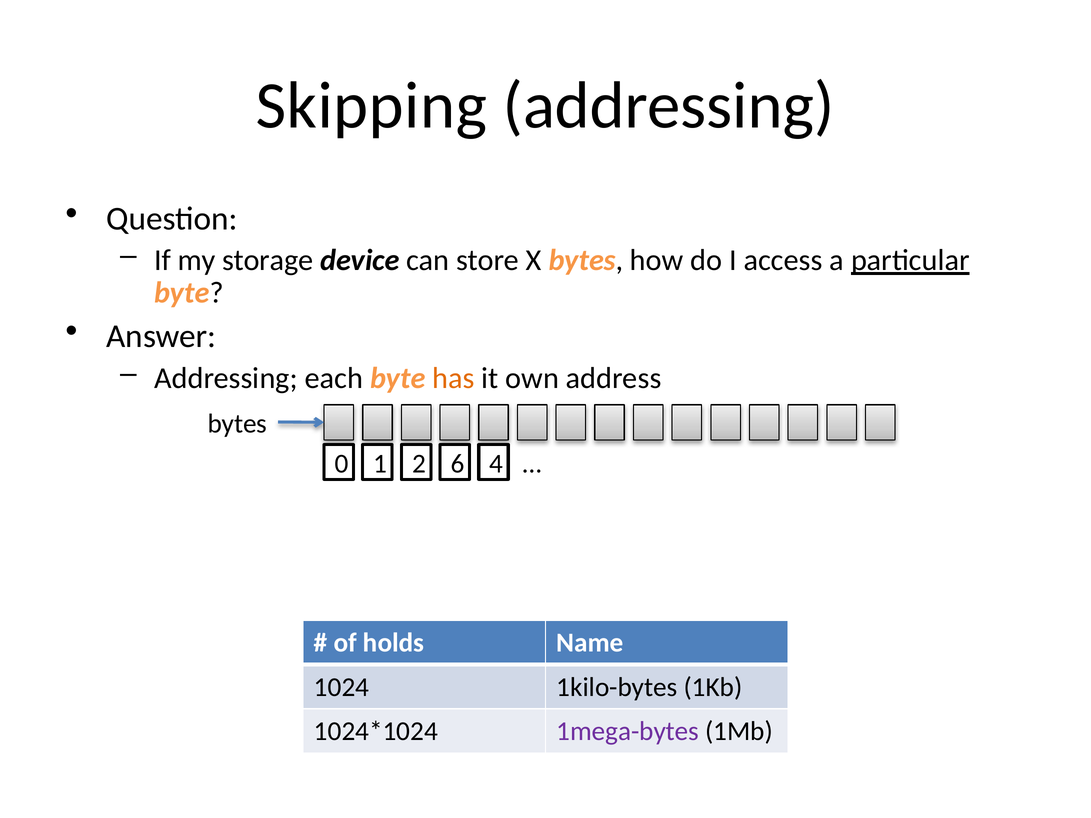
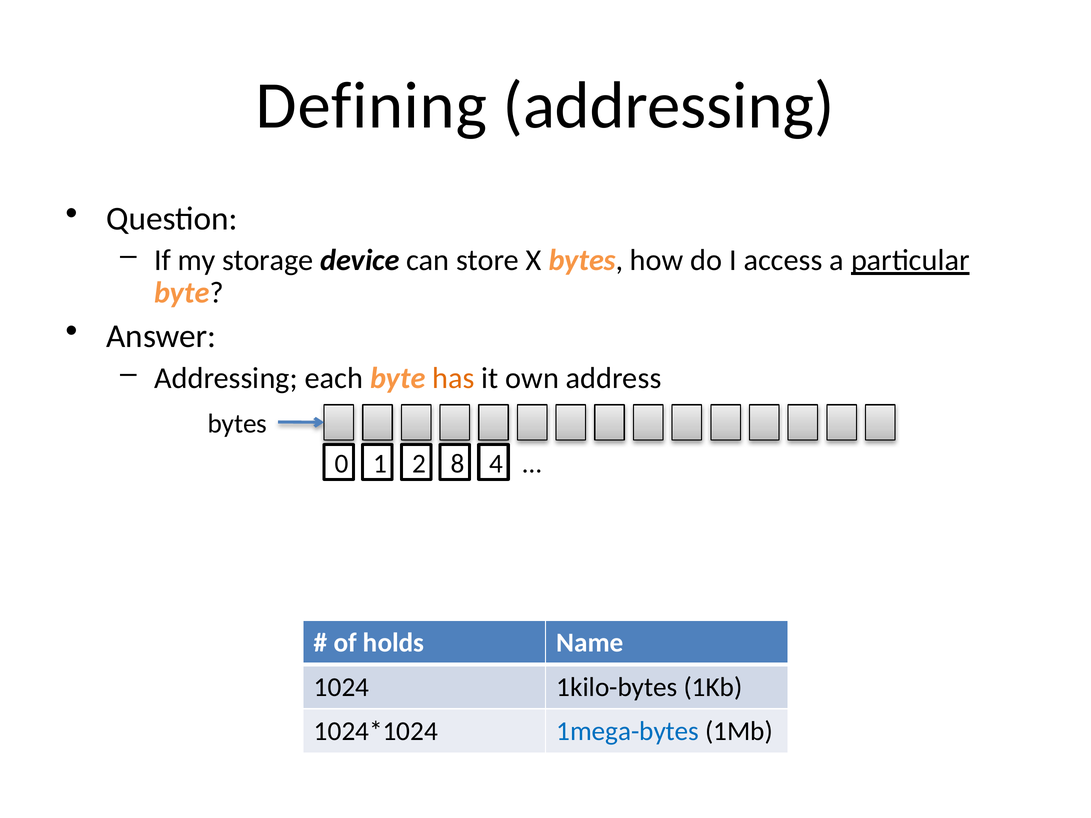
Skipping: Skipping -> Defining
6: 6 -> 8
1mega-bytes colour: purple -> blue
